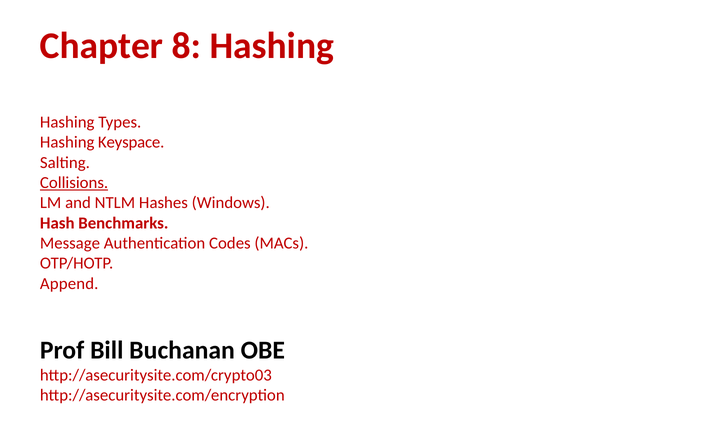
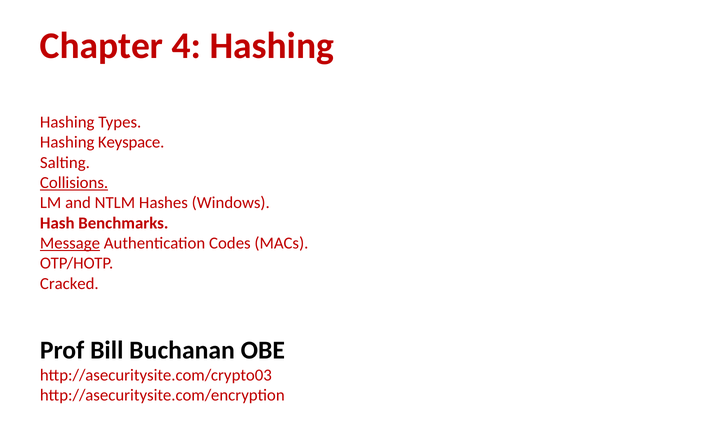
8: 8 -> 4
Message underline: none -> present
Append: Append -> Cracked
